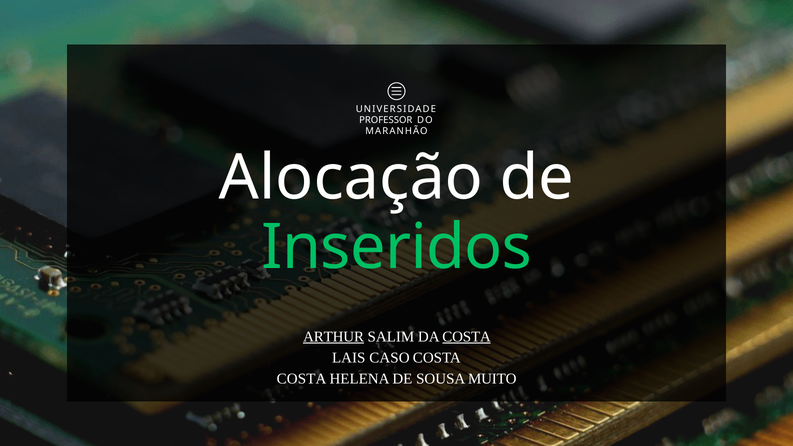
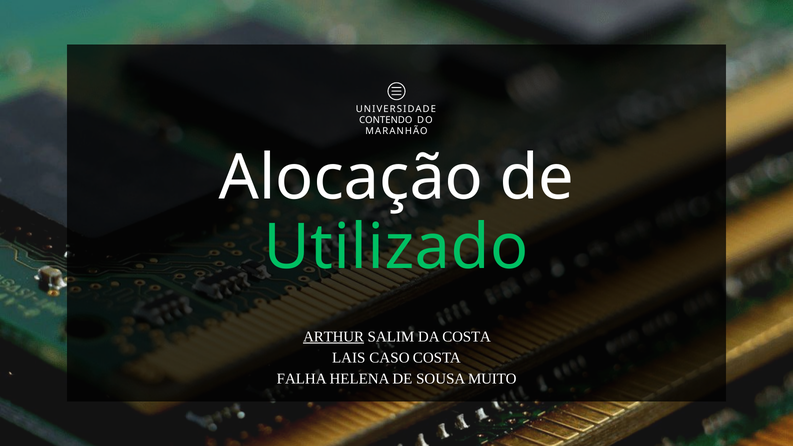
PROFESSOR: PROFESSOR -> CONTENDO
Inseridos: Inseridos -> Utilizado
COSTA at (467, 337) underline: present -> none
COSTA at (302, 379): COSTA -> FALHA
